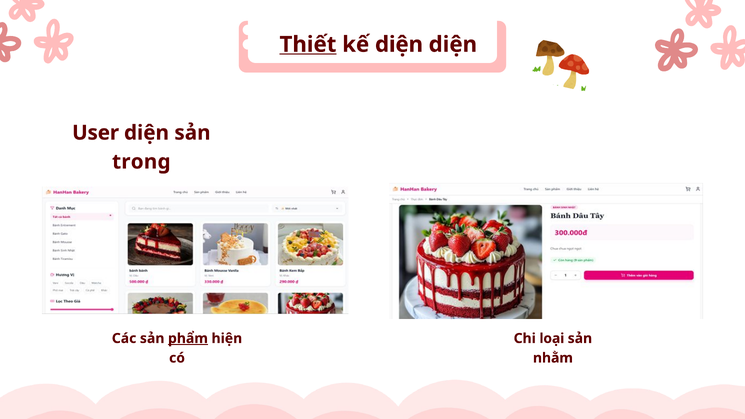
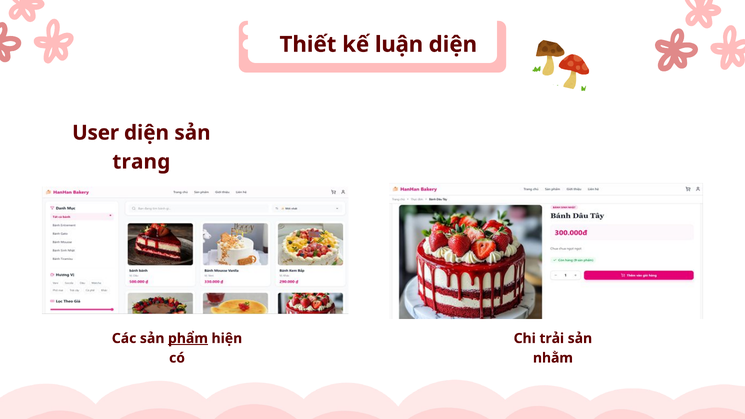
Thiết underline: present -> none
kế diện: diện -> luận
trong: trong -> trang
loại: loại -> trải
